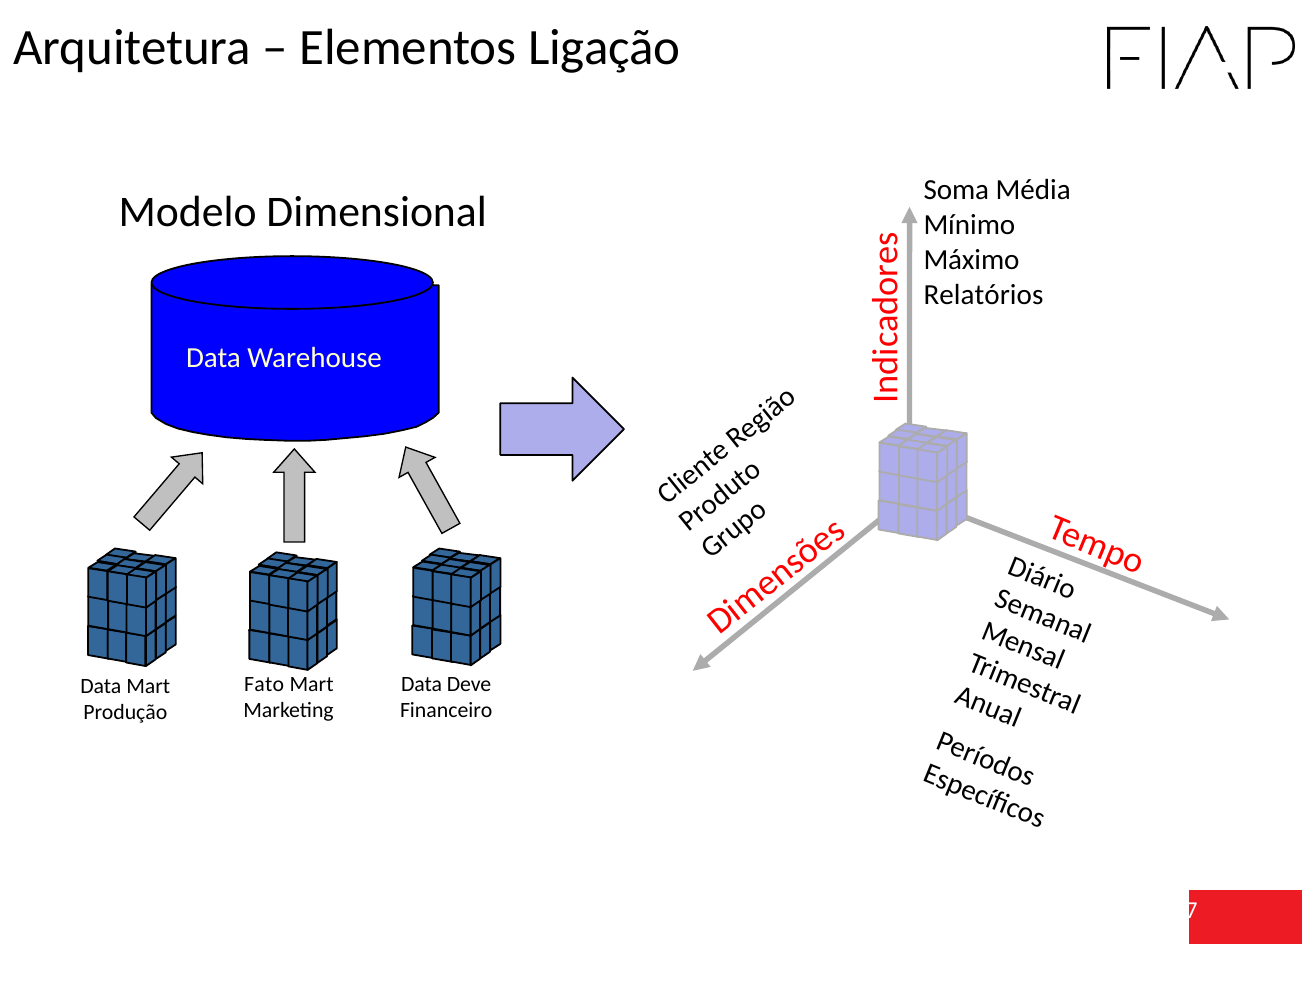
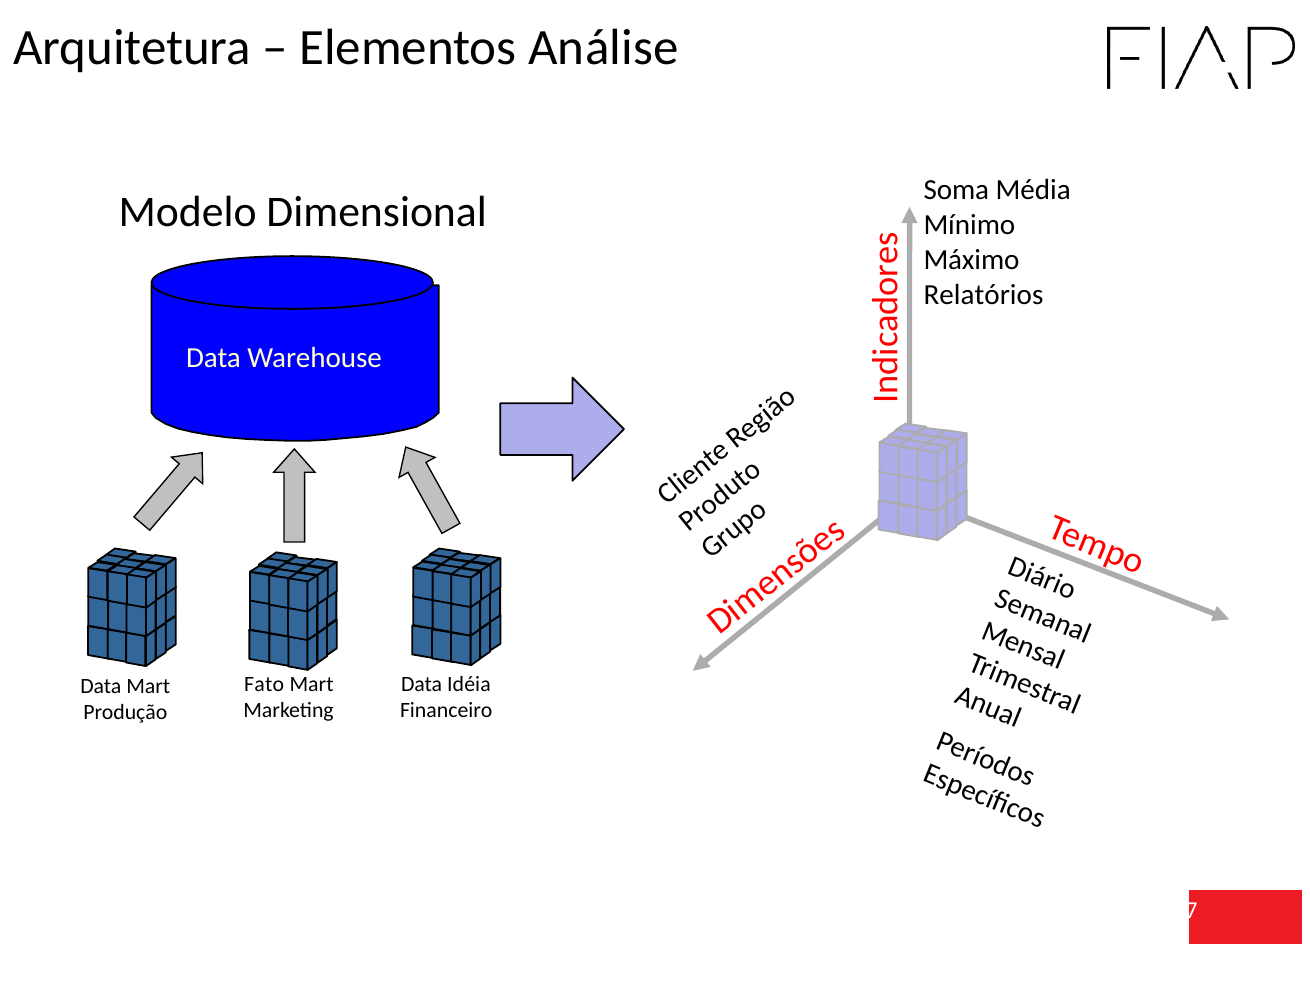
Ligação: Ligação -> Análise
Deve: Deve -> Idéia
